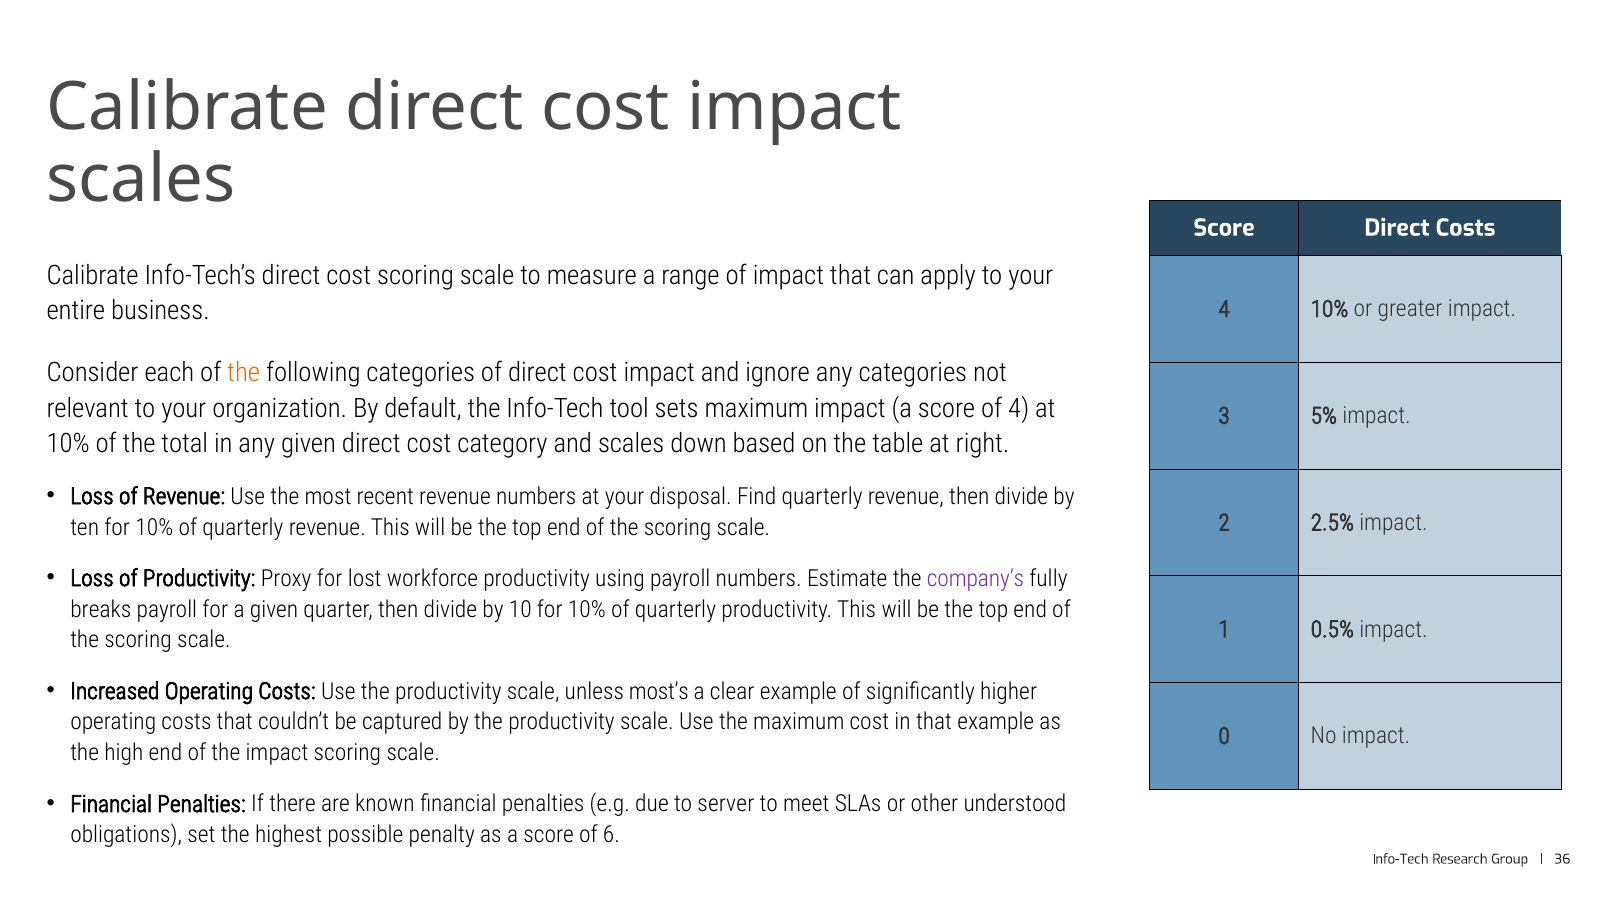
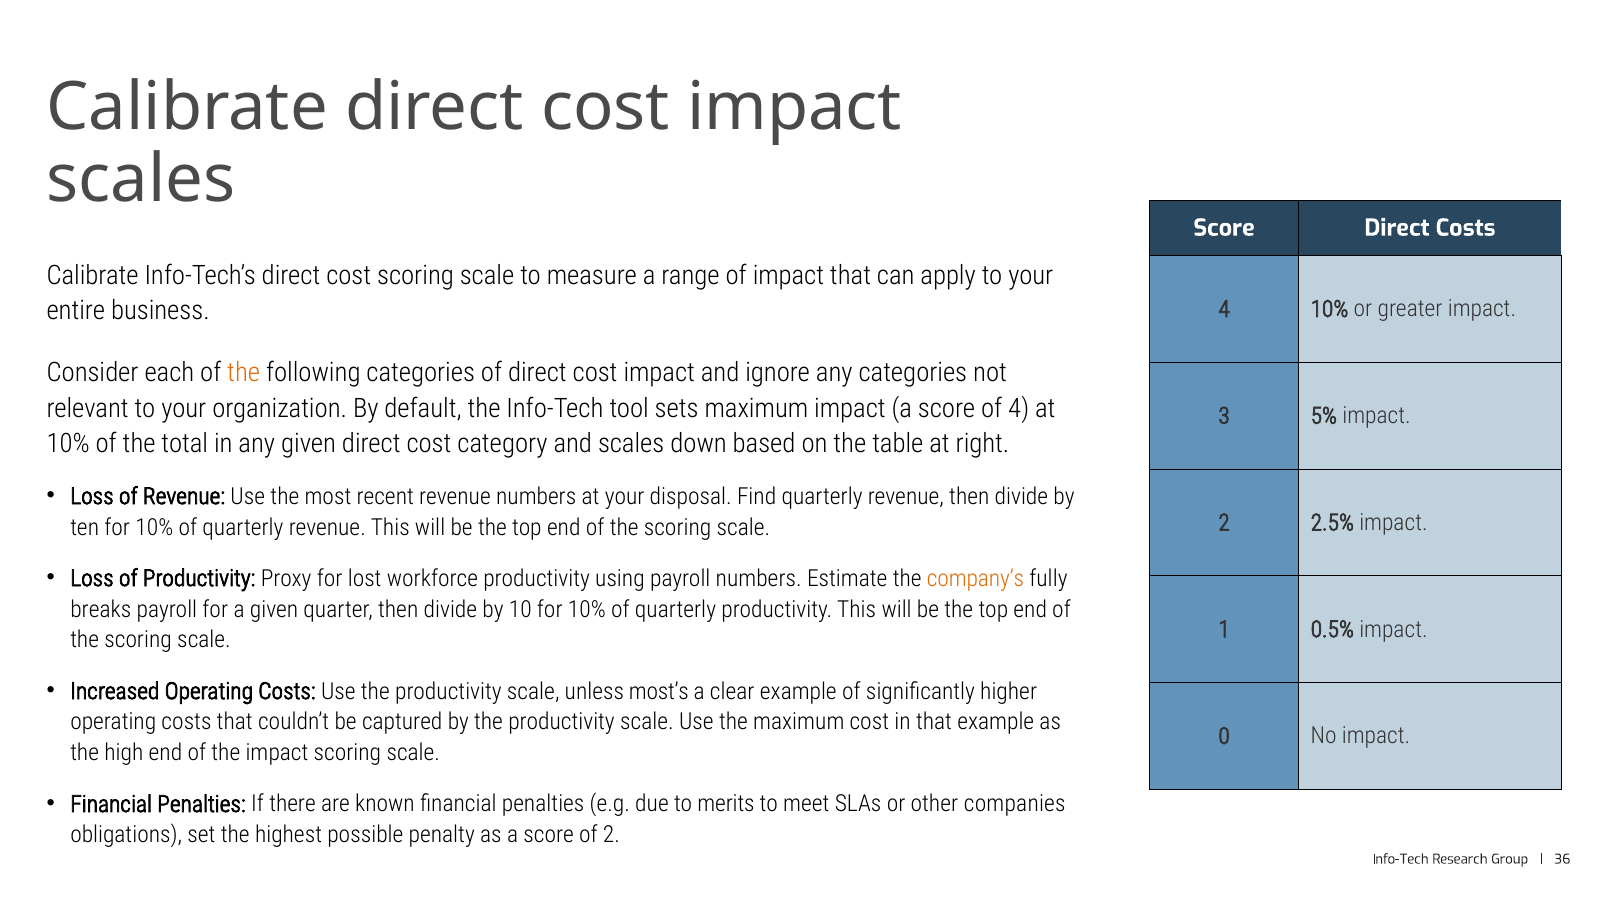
company’s colour: purple -> orange
server: server -> merits
understood: understood -> companies
of 6: 6 -> 2
